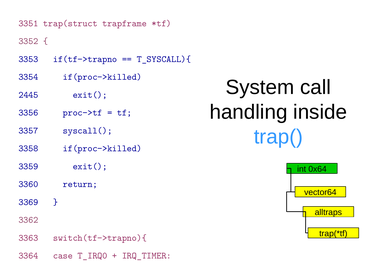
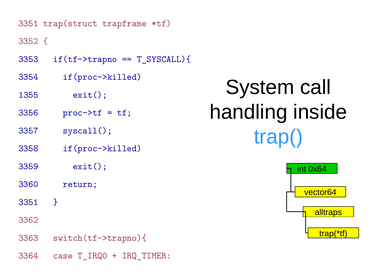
2445: 2445 -> 1355
3369 at (28, 202): 3369 -> 3351
